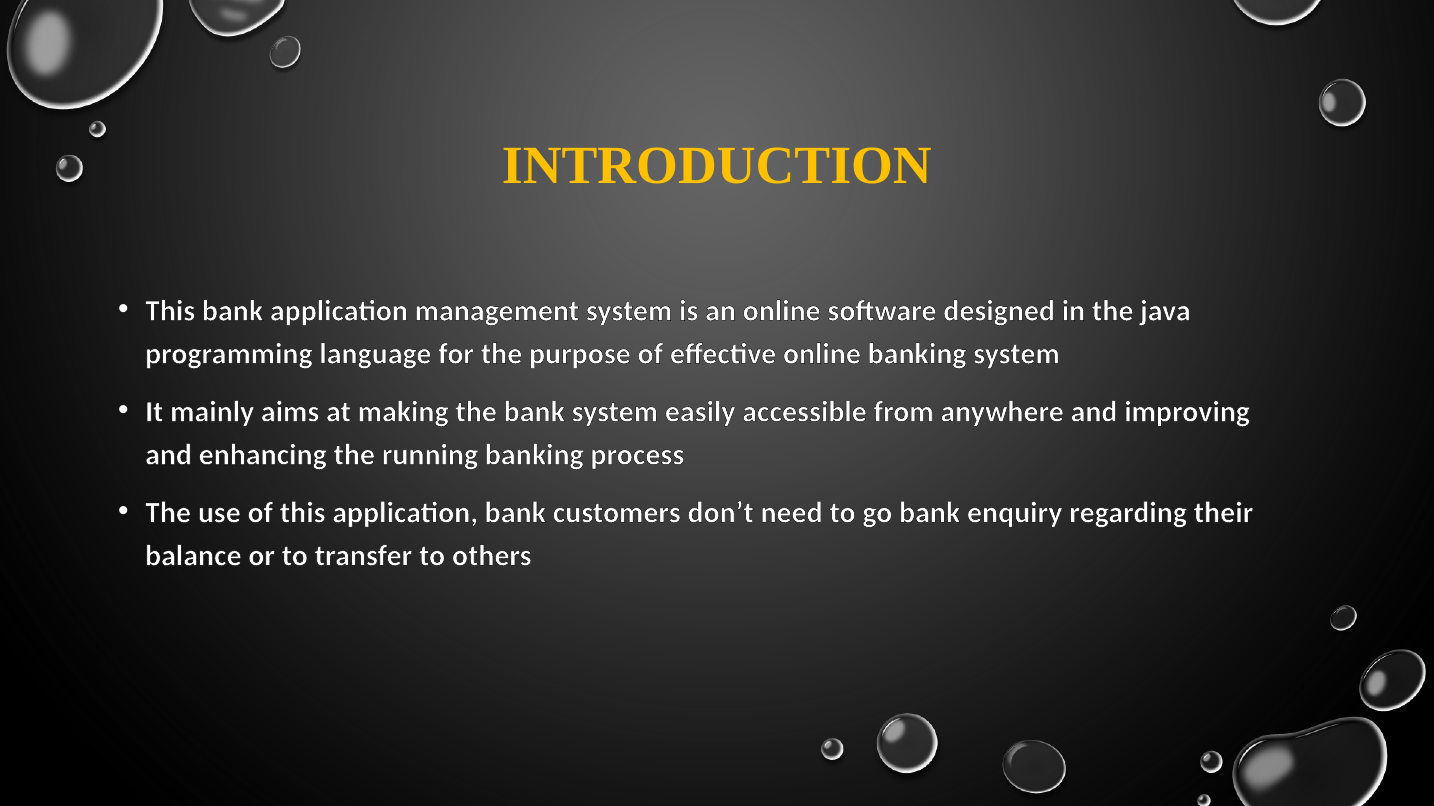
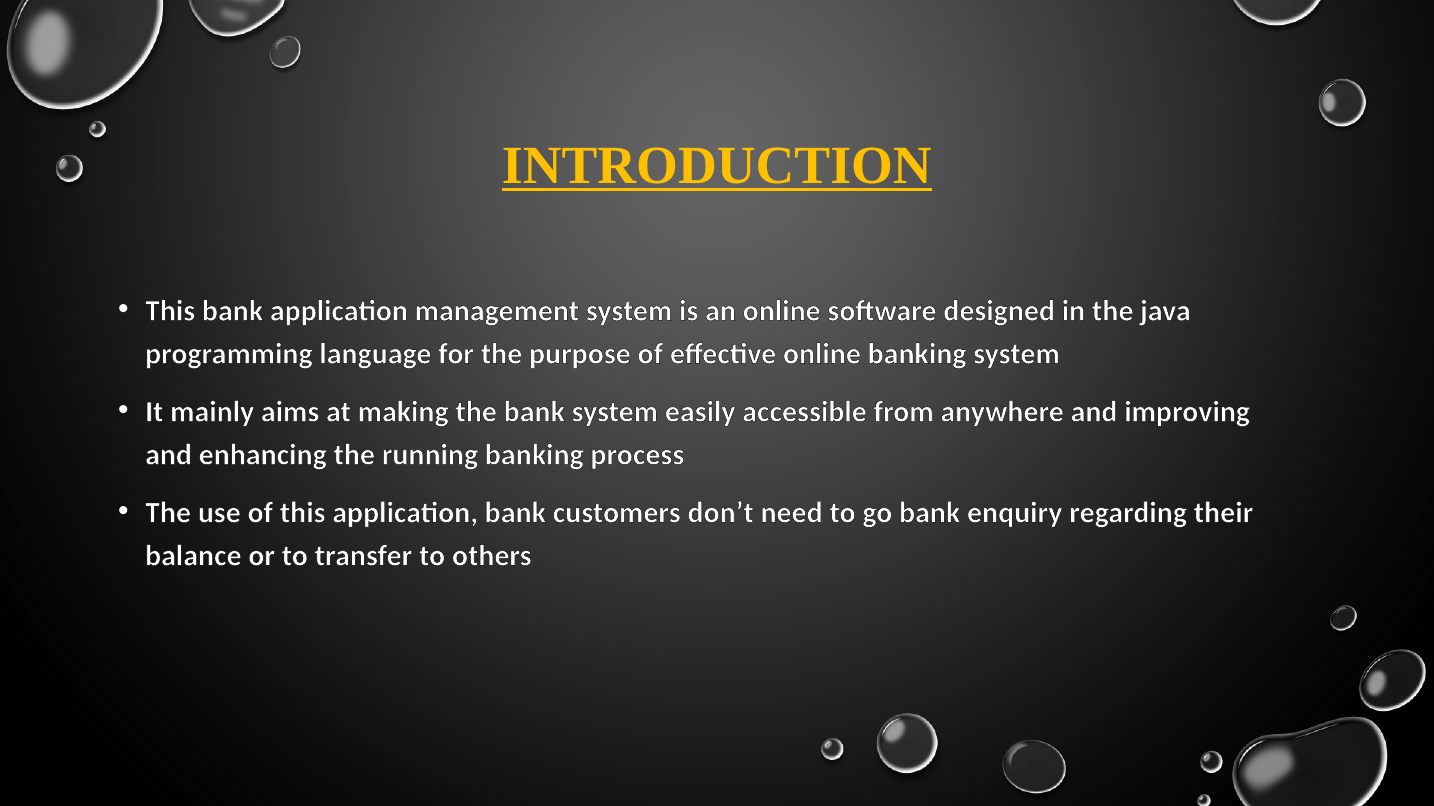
INTRODUCTION underline: none -> present
